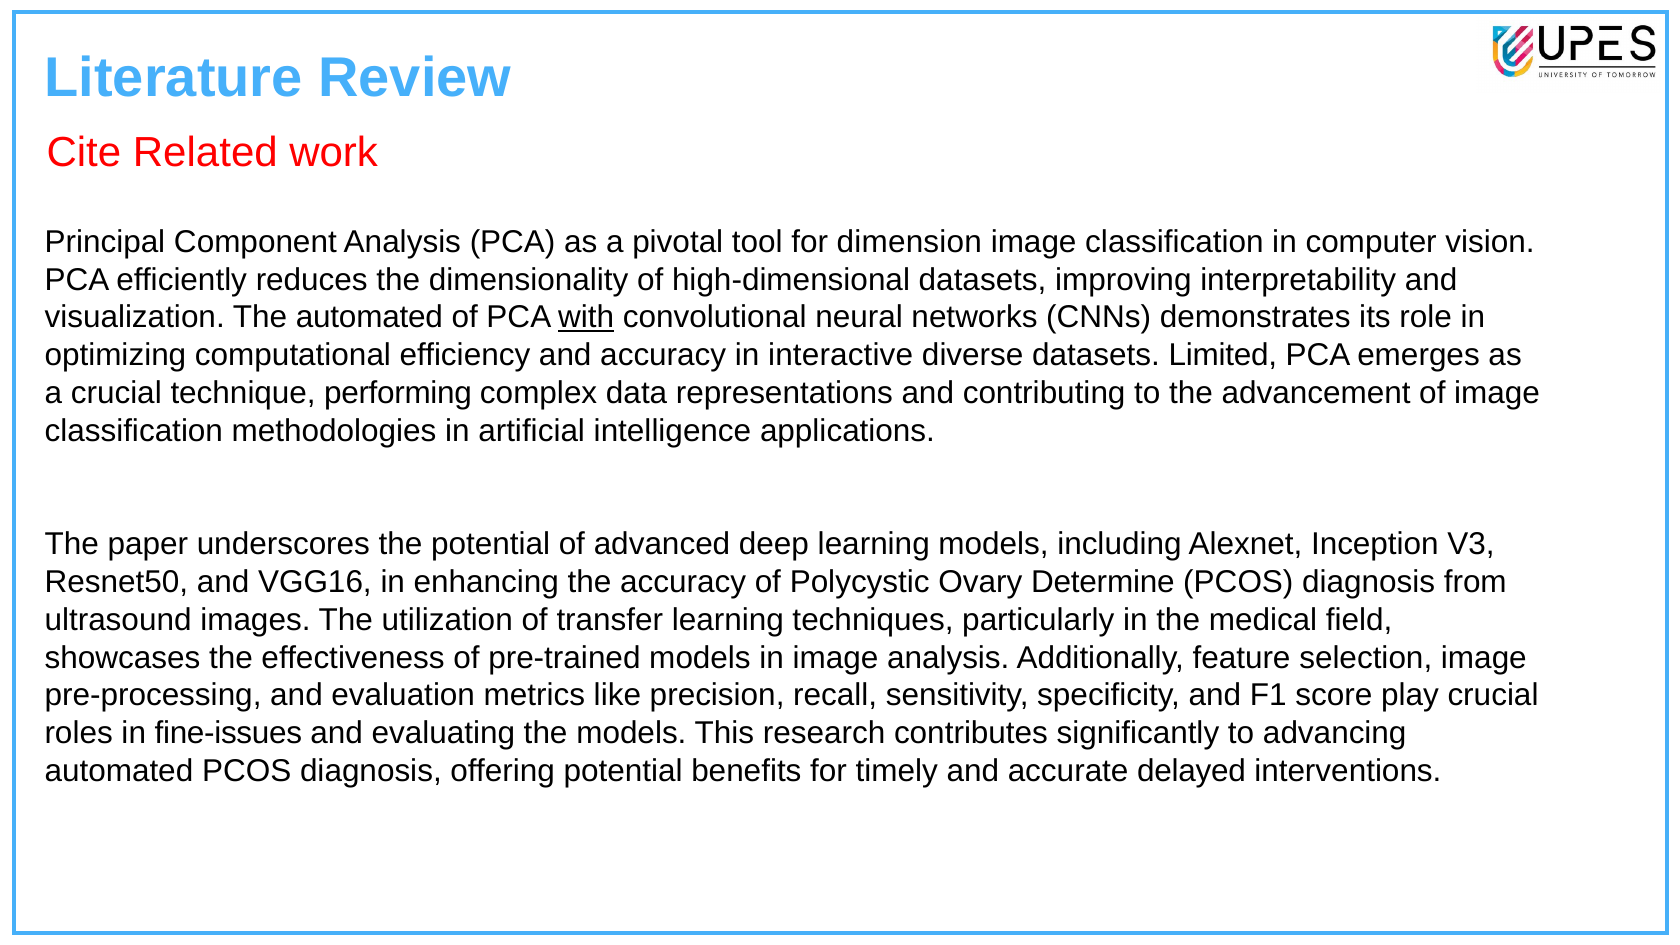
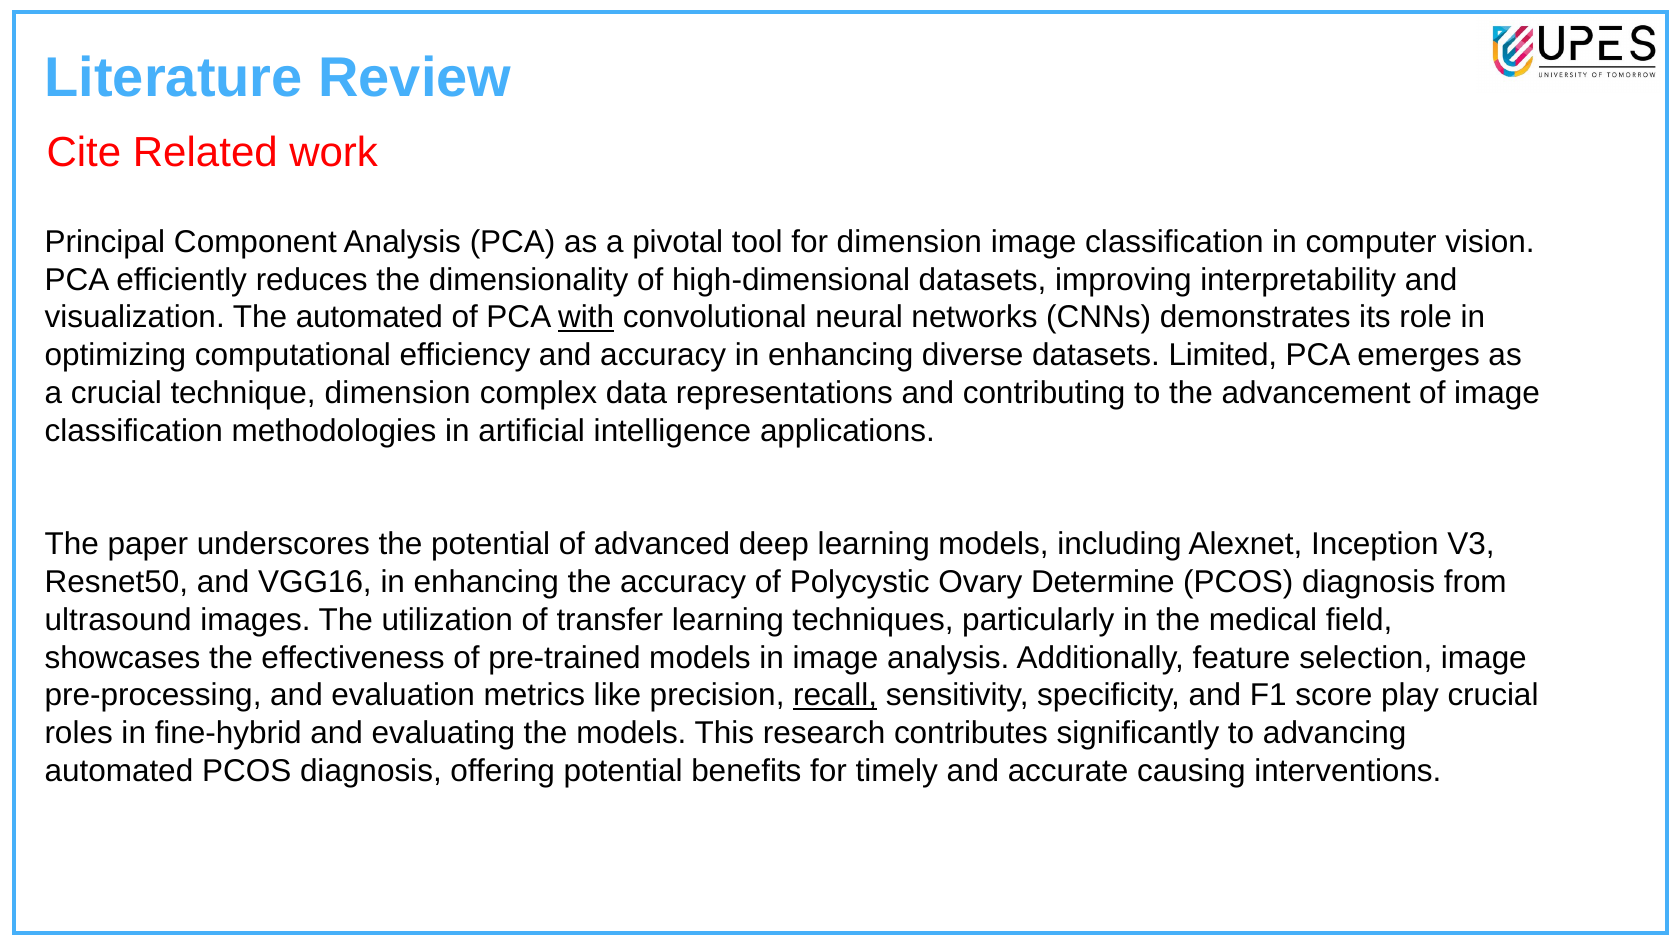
accuracy in interactive: interactive -> enhancing
technique performing: performing -> dimension
recall underline: none -> present
fine-issues: fine-issues -> fine-hybrid
delayed: delayed -> causing
